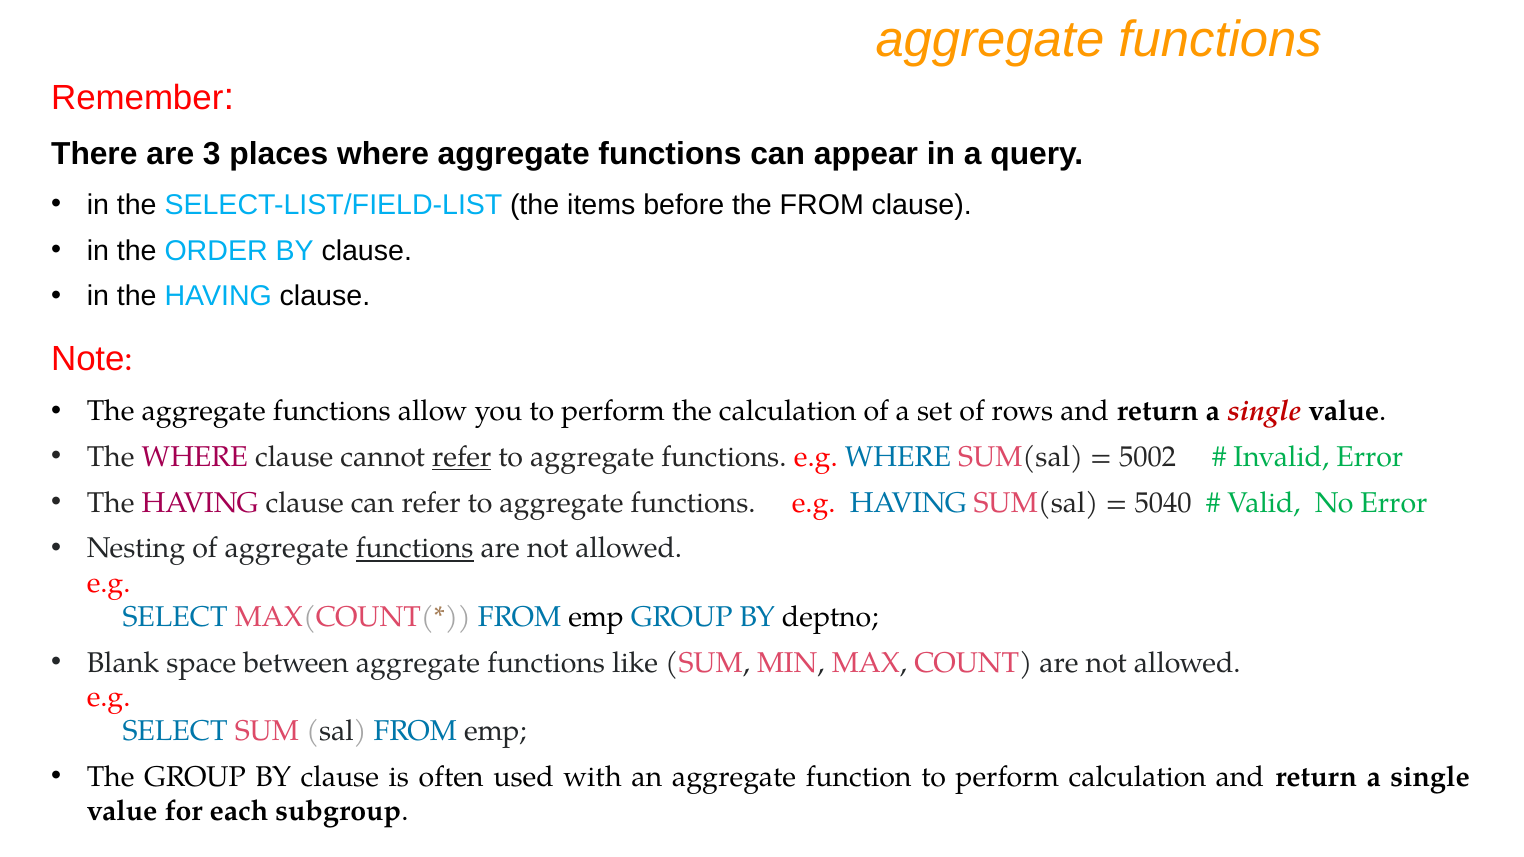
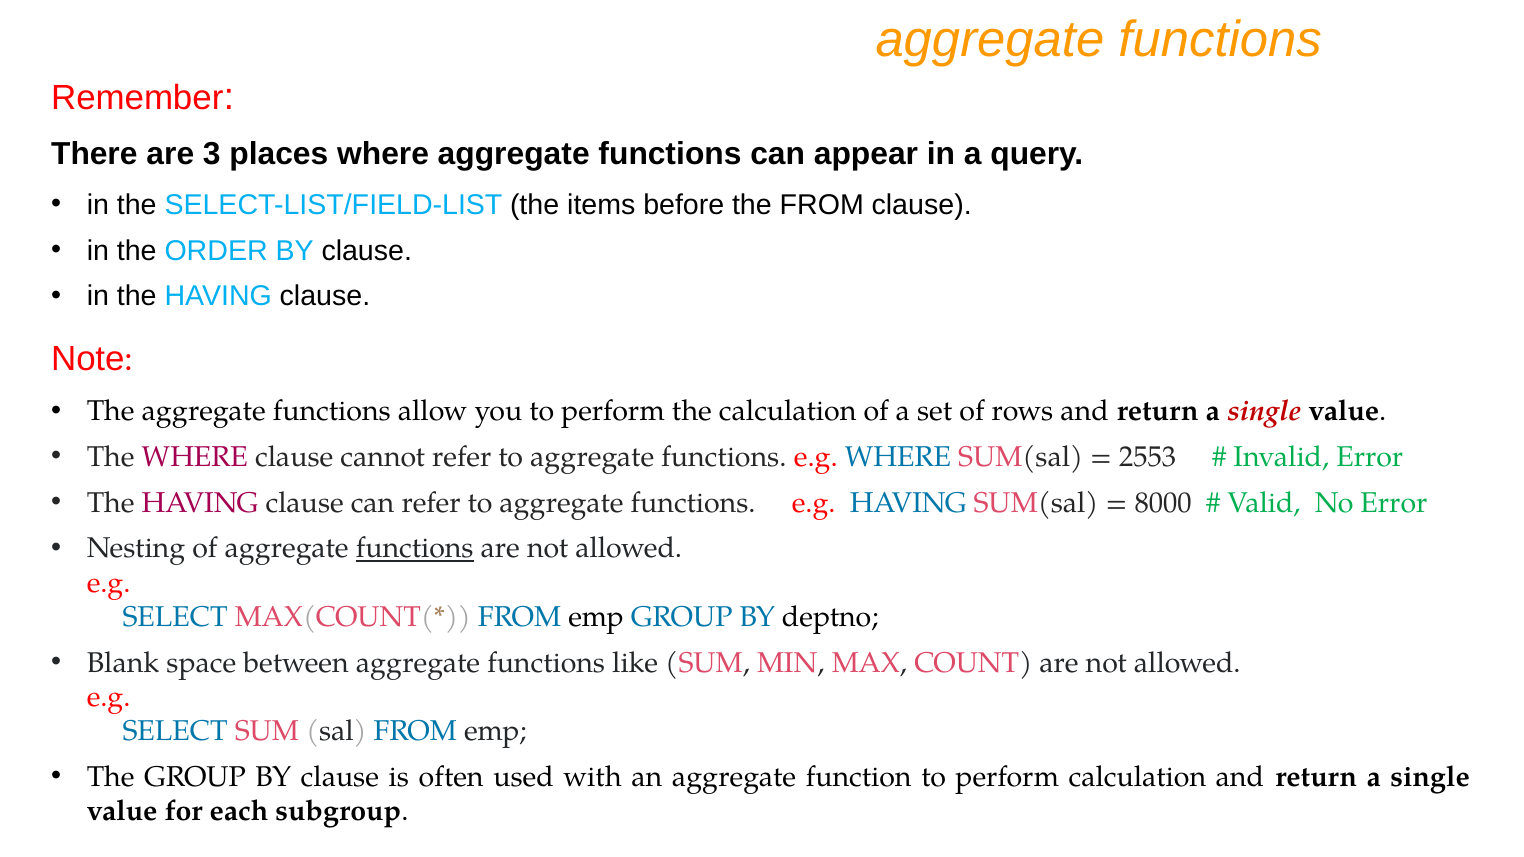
refer at (462, 457) underline: present -> none
5002: 5002 -> 2553
5040: 5040 -> 8000
